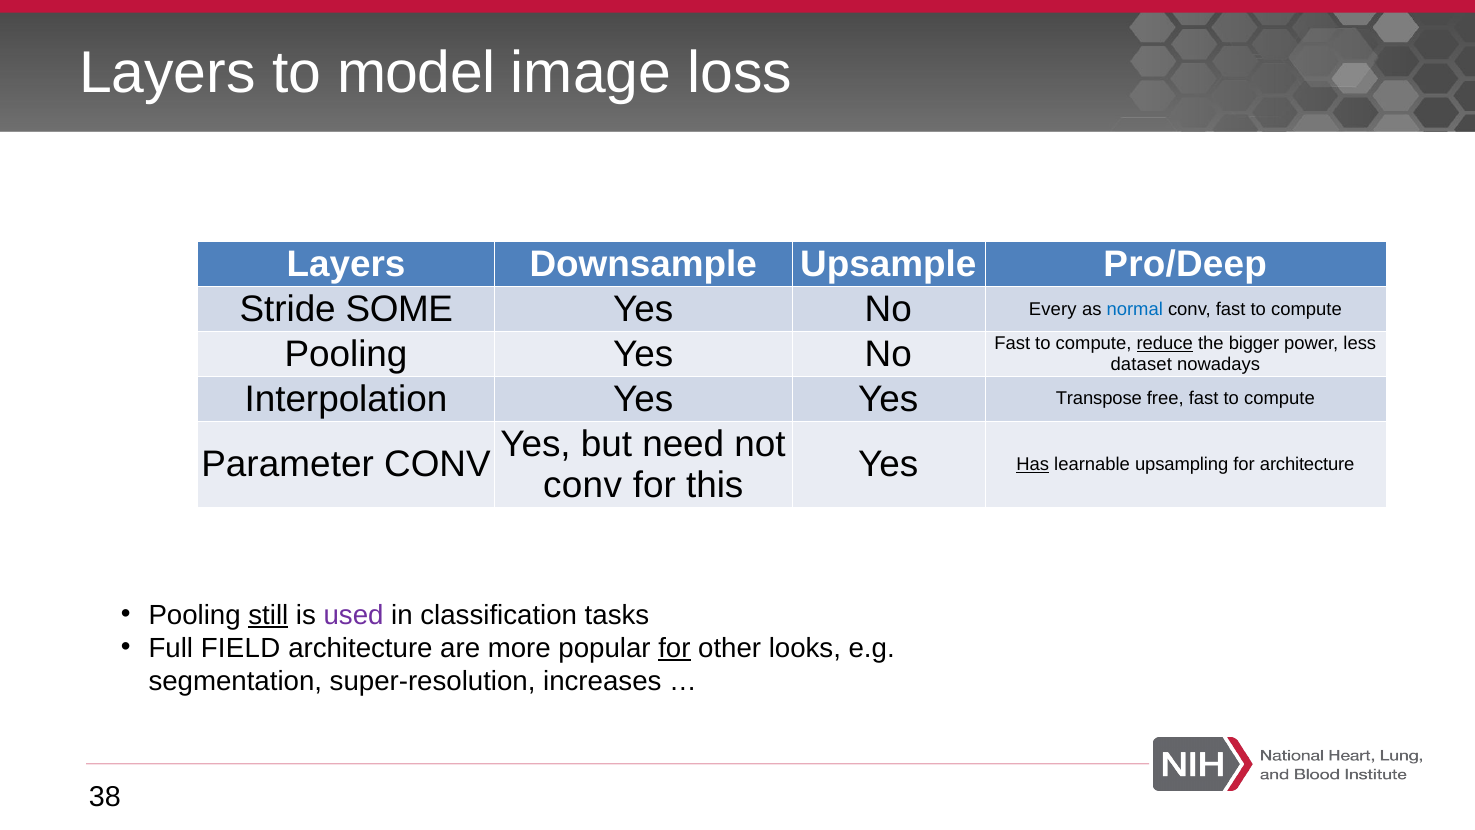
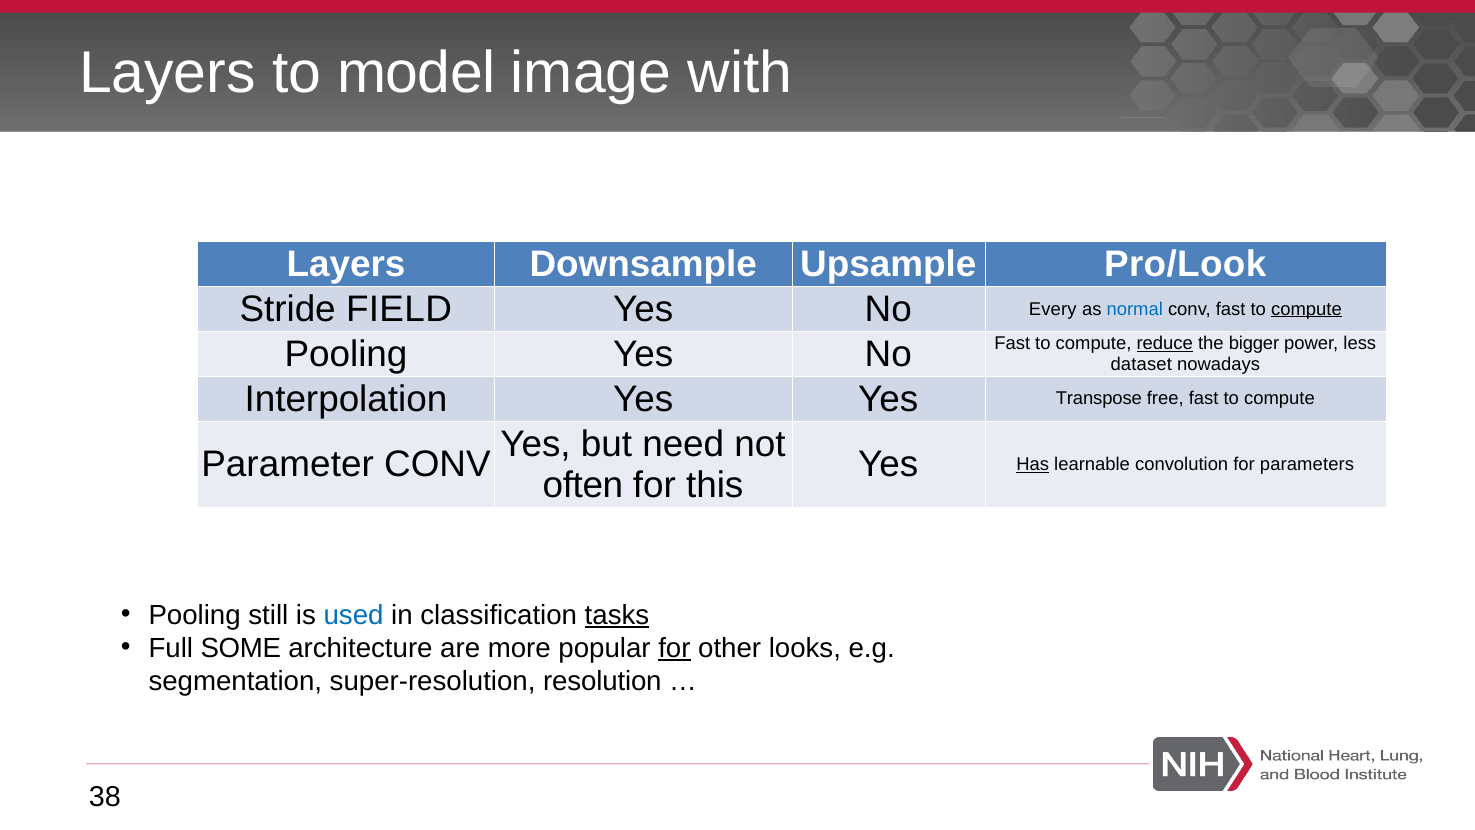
loss: loss -> with
Pro/Deep: Pro/Deep -> Pro/Look
SOME: SOME -> FIELD
compute at (1306, 309) underline: none -> present
upsampling: upsampling -> convolution
for architecture: architecture -> parameters
conv at (583, 485): conv -> often
still underline: present -> none
used colour: purple -> blue
tasks underline: none -> present
FIELD: FIELD -> SOME
increases: increases -> resolution
